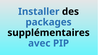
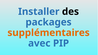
supplémentaires colour: black -> orange
